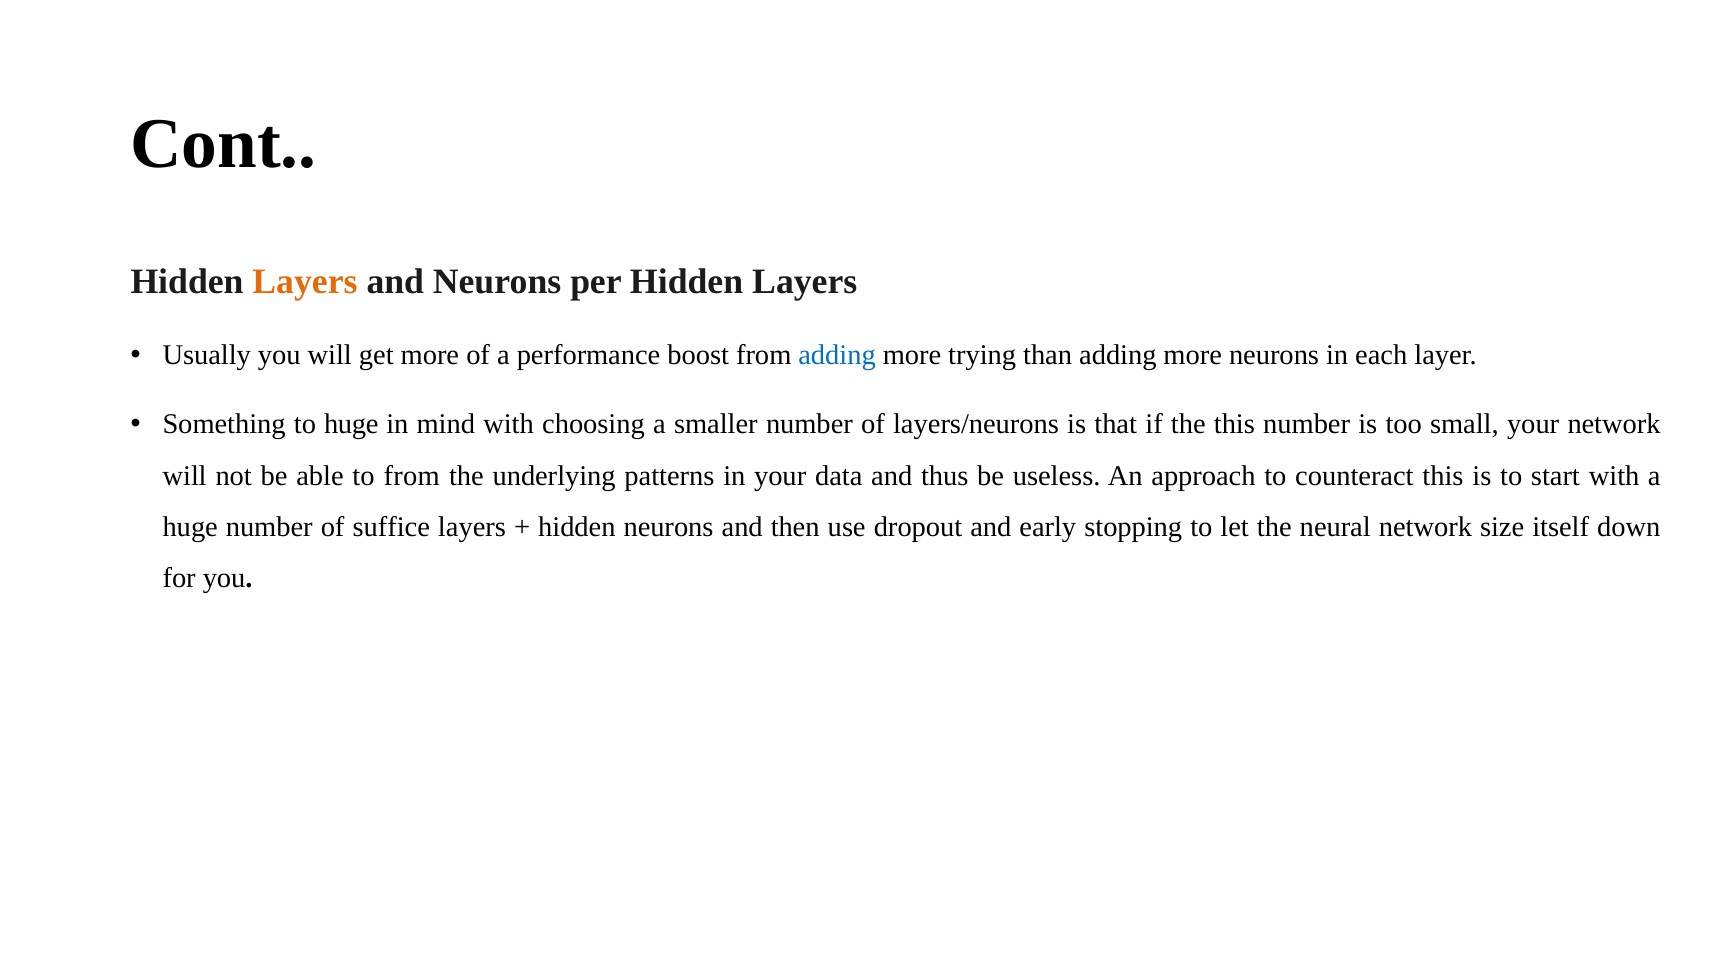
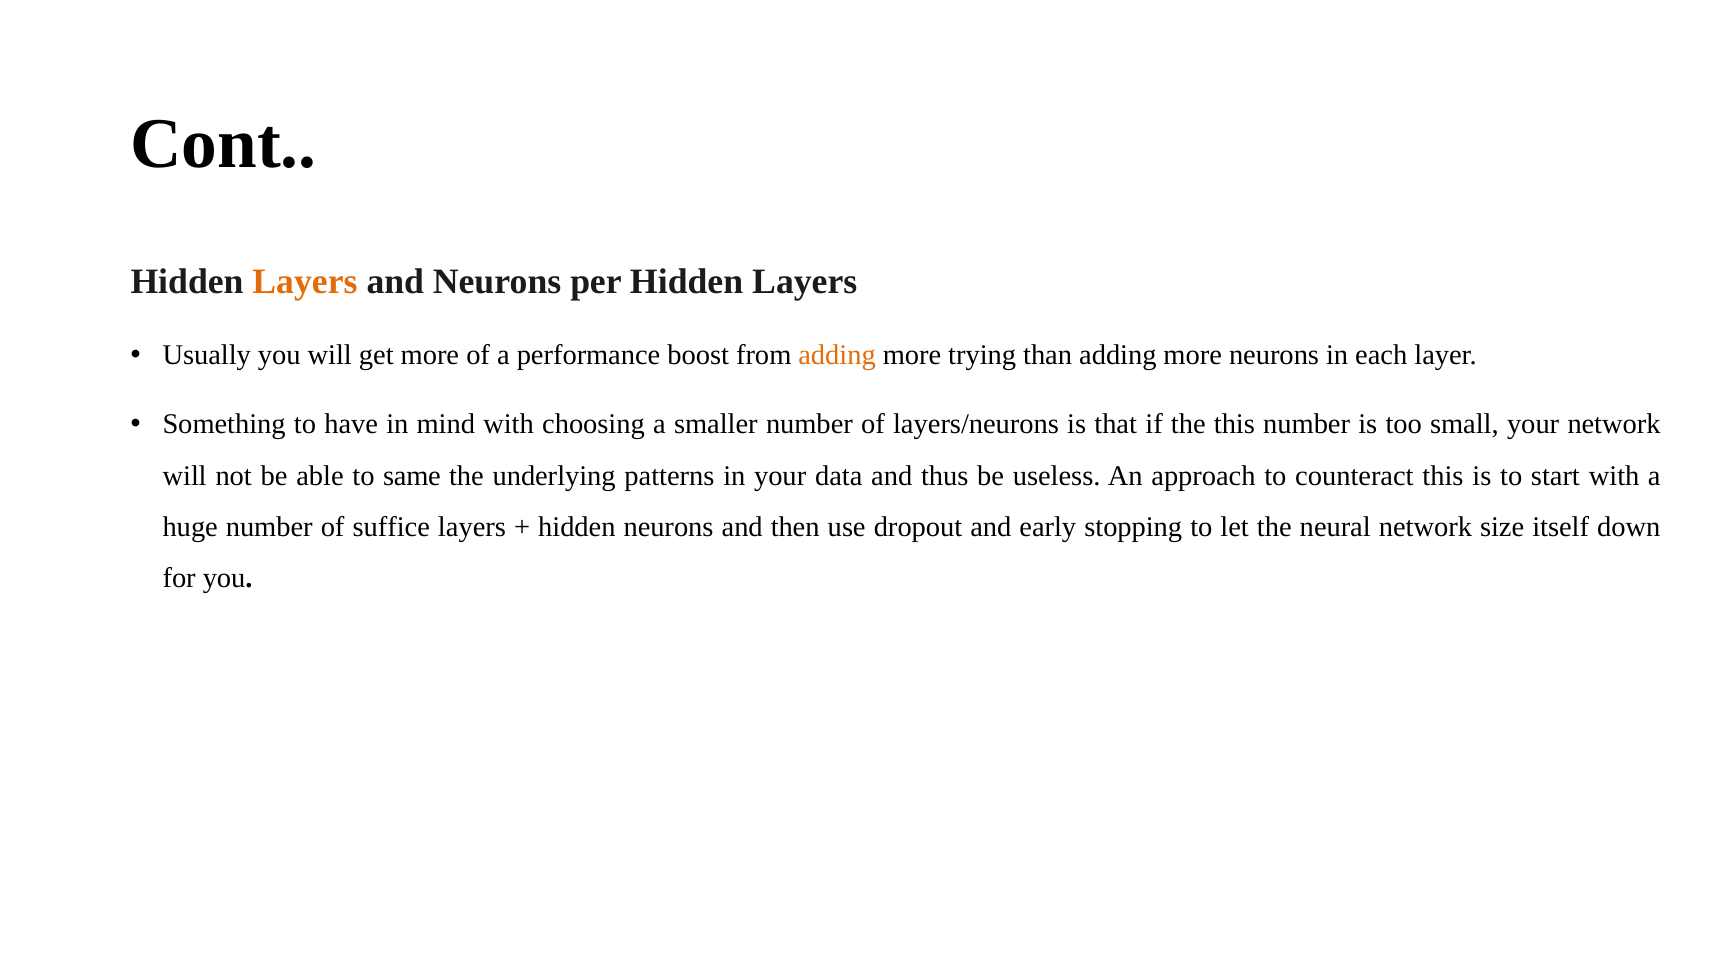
adding at (837, 355) colour: blue -> orange
to huge: huge -> have
to from: from -> same
